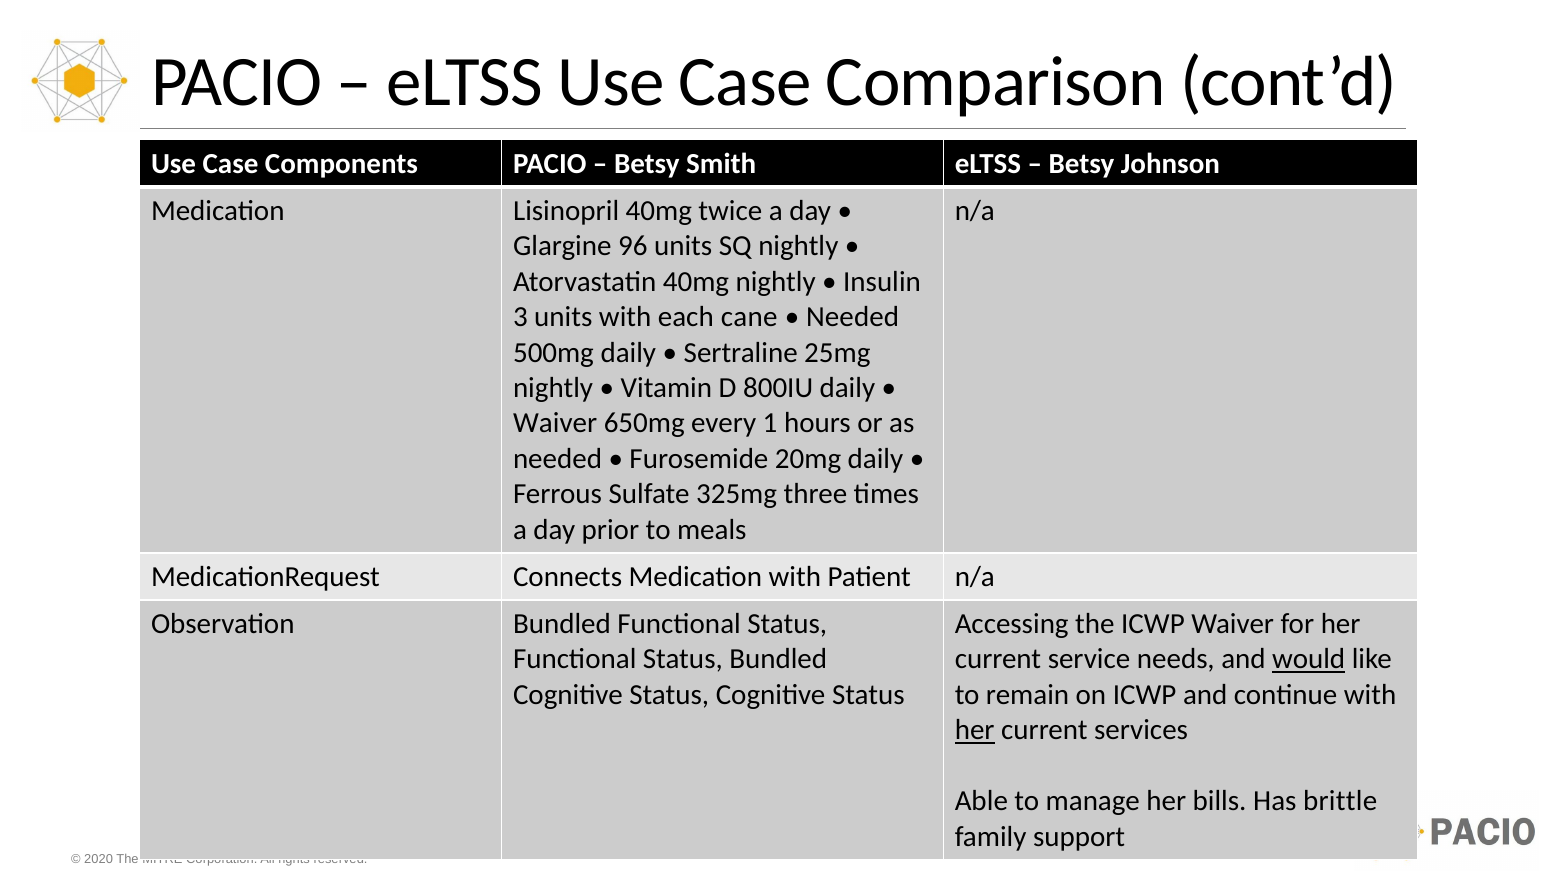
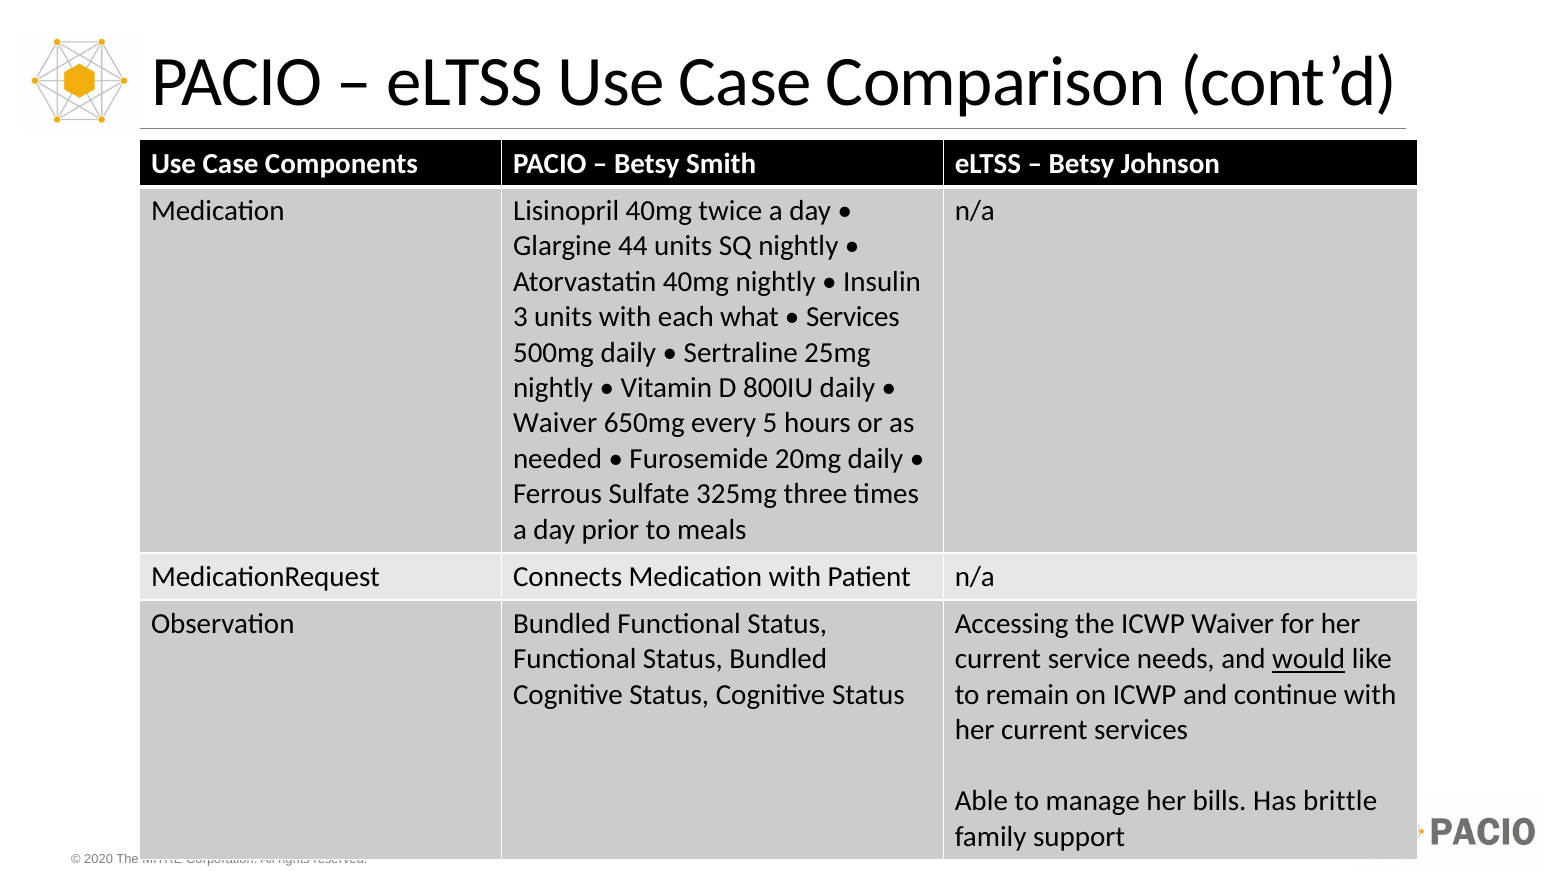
96: 96 -> 44
cane: cane -> what
Needed at (853, 317): Needed -> Services
1: 1 -> 5
her at (975, 730) underline: present -> none
